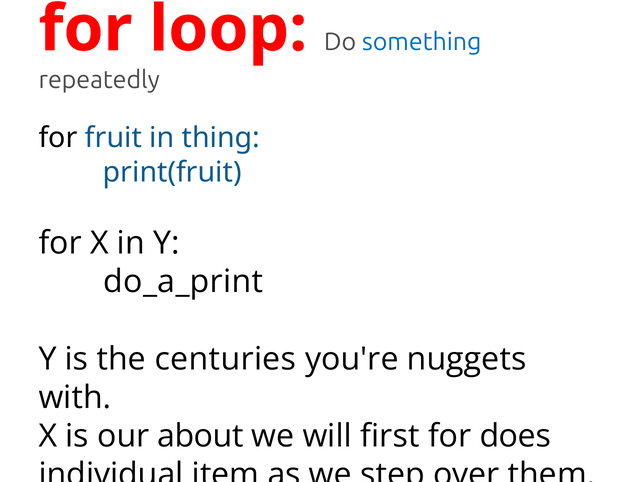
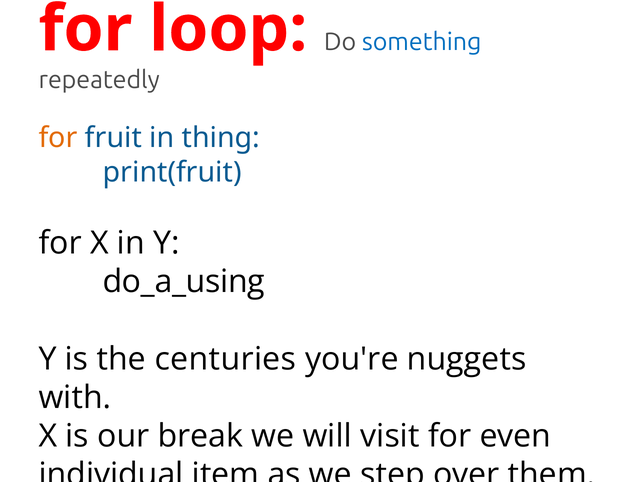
for at (58, 138) colour: black -> orange
do_a_print: do_a_print -> do_a_using
about: about -> break
first: first -> visit
does: does -> even
